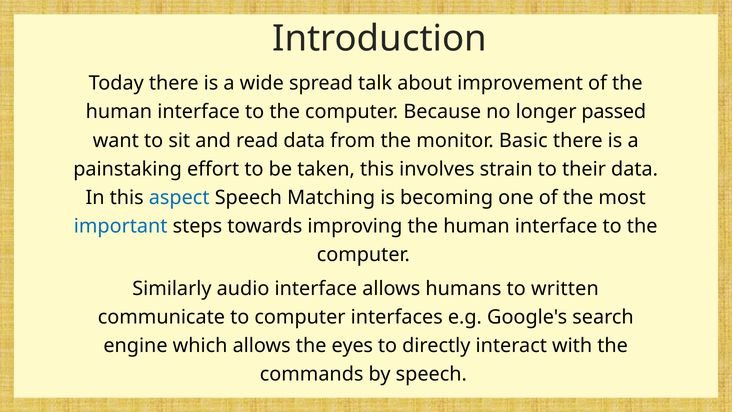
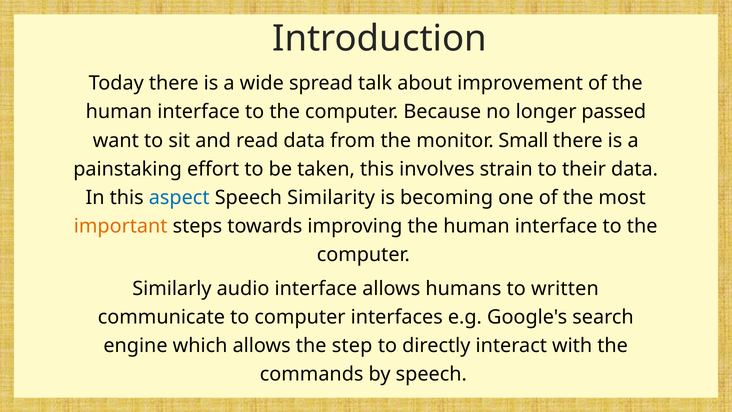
Basic: Basic -> Small
Matching: Matching -> Similarity
important colour: blue -> orange
eyes: eyes -> step
